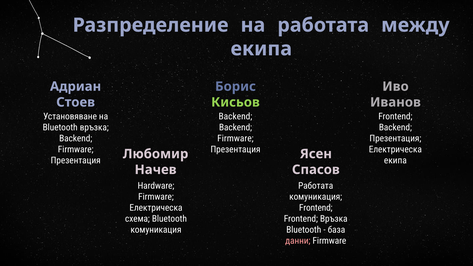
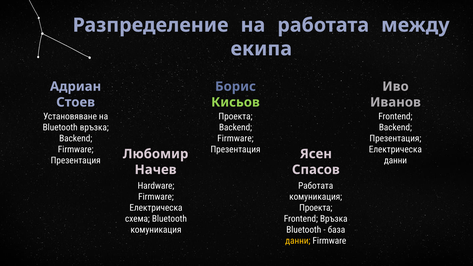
Backend at (235, 116): Backend -> Проекта
екипа at (395, 161): екипа -> данни
Frontend at (316, 208): Frontend -> Проекта
данни at (298, 241) colour: pink -> yellow
